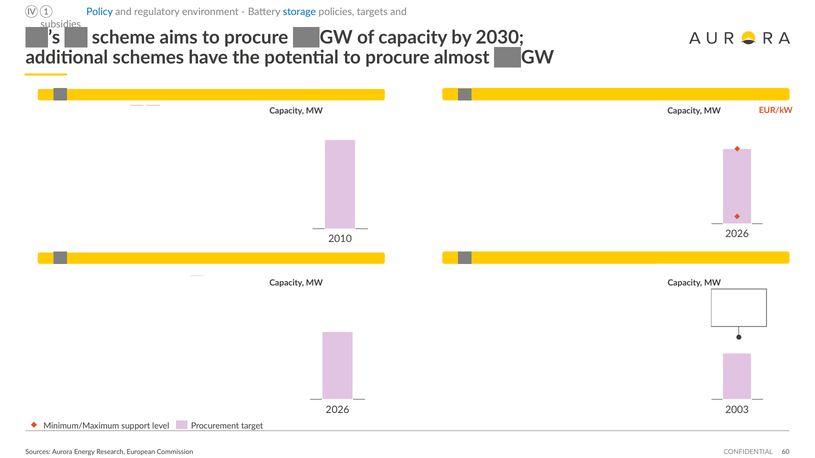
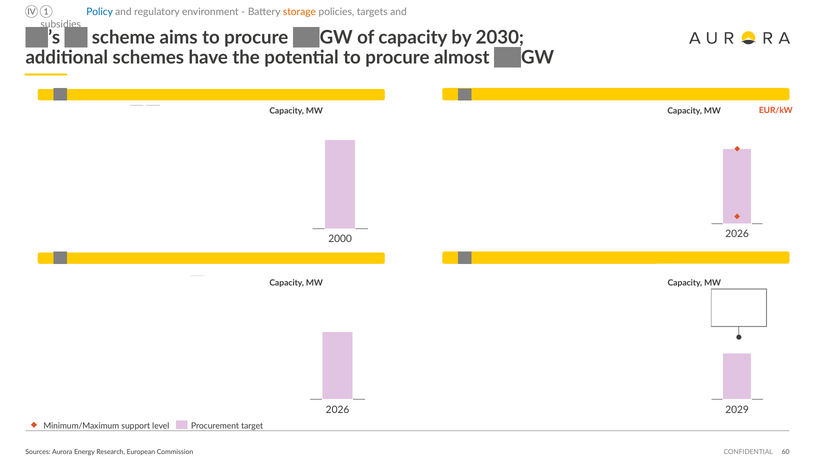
storage at (299, 12) colour: blue -> orange
2010: 2010 -> 2000
2003: 2003 -> 2029
